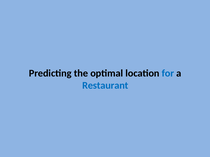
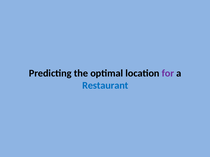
for colour: blue -> purple
